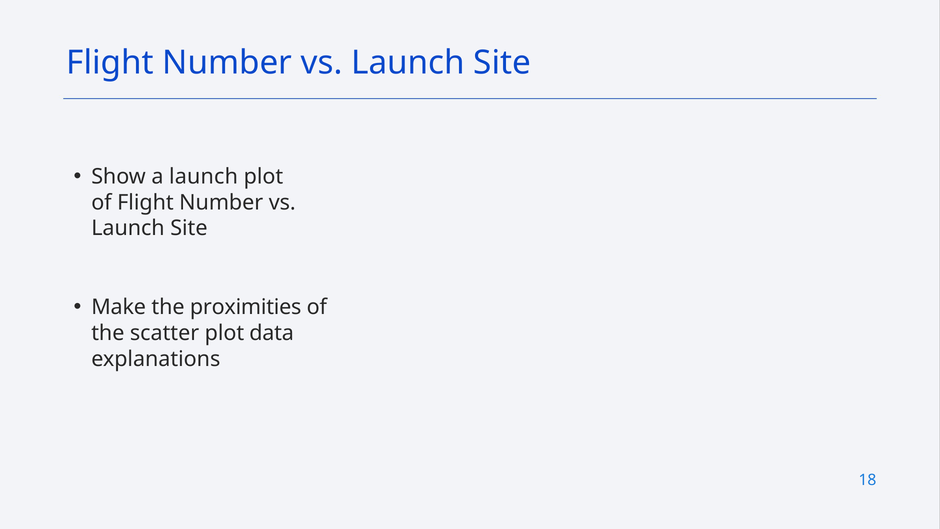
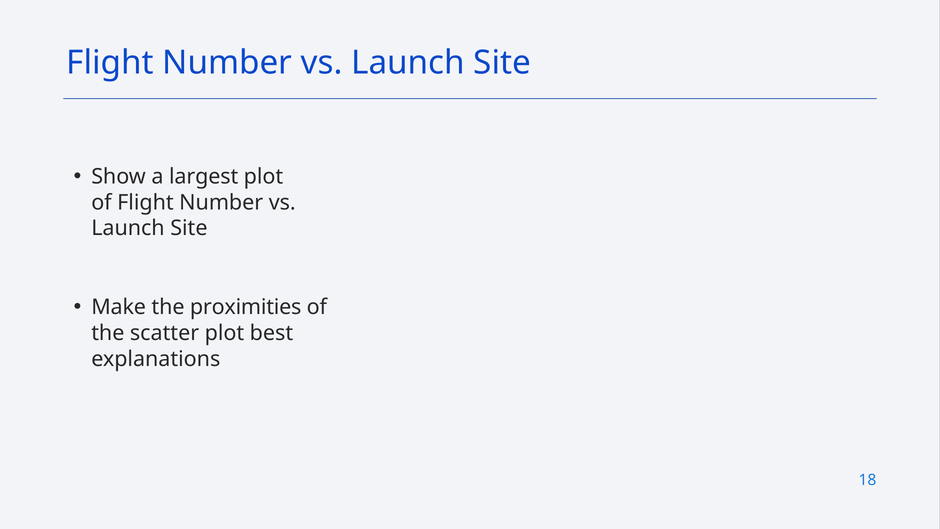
a launch: launch -> largest
data: data -> best
